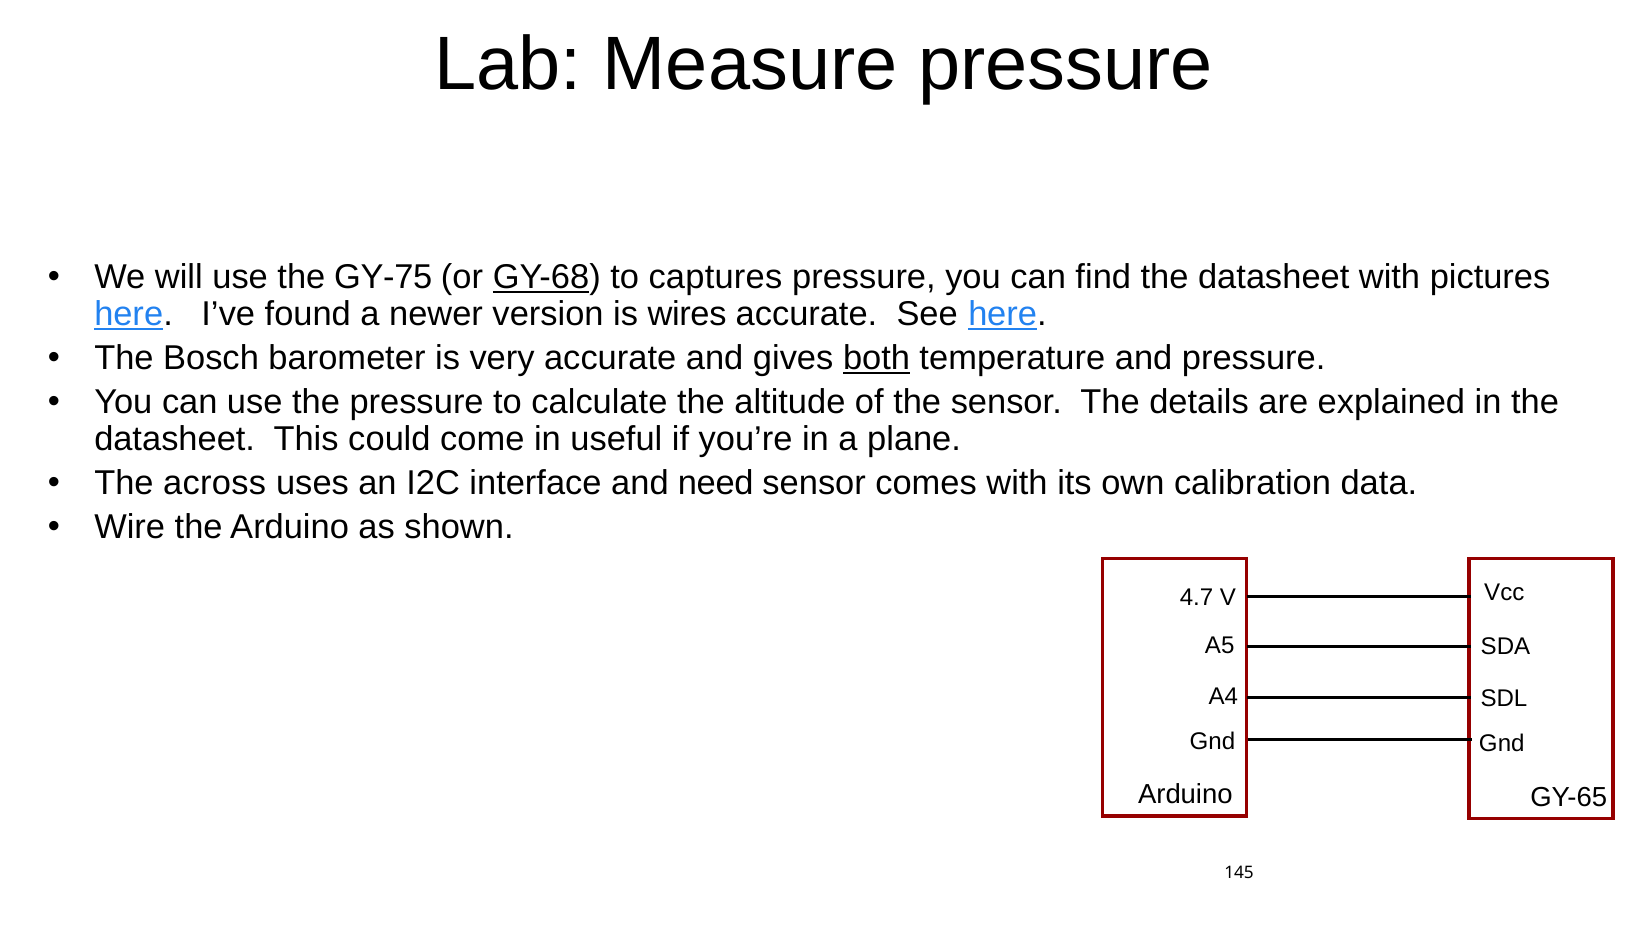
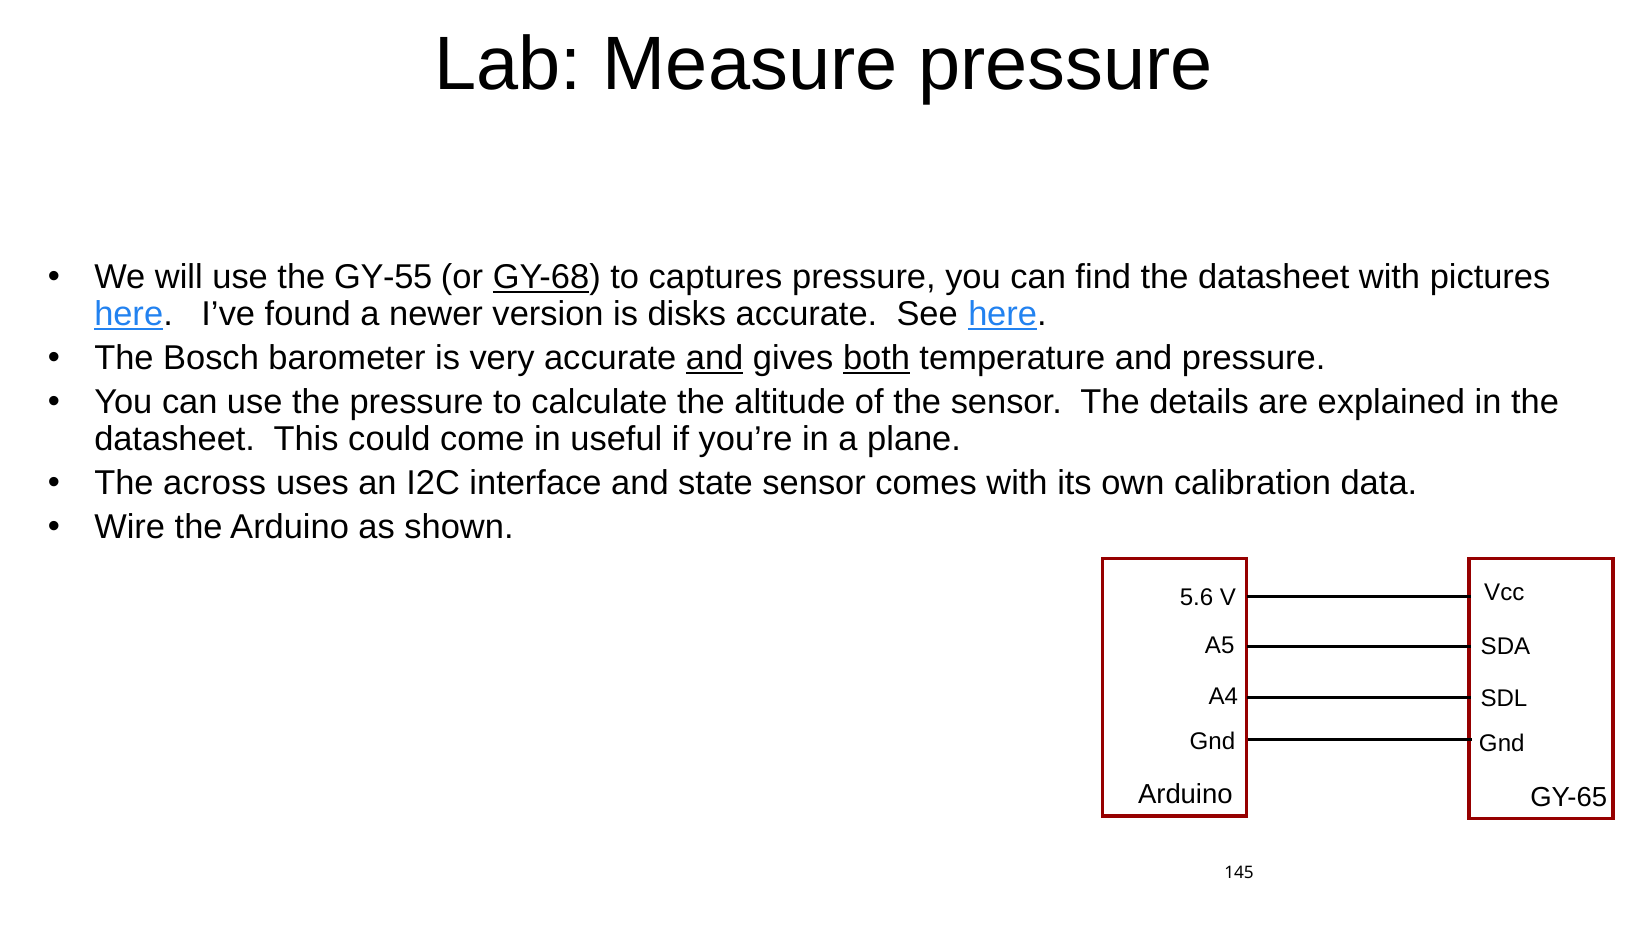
GY-75: GY-75 -> GY-55
wires: wires -> disks
and at (715, 358) underline: none -> present
need: need -> state
4.7: 4.7 -> 5.6
